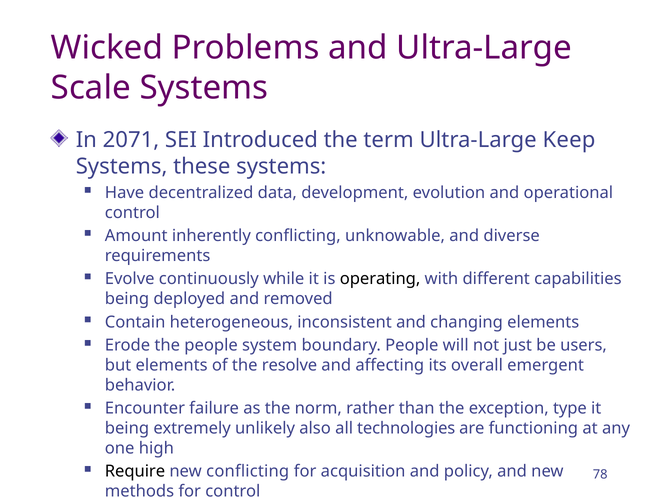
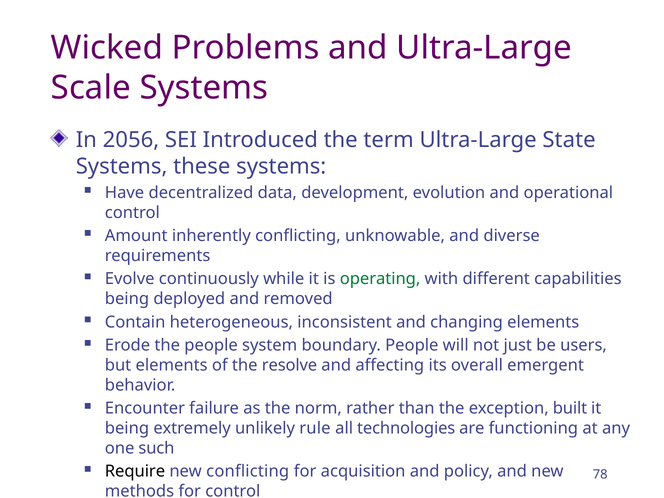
2071: 2071 -> 2056
Keep: Keep -> State
operating colour: black -> green
type: type -> built
also: also -> rule
high: high -> such
